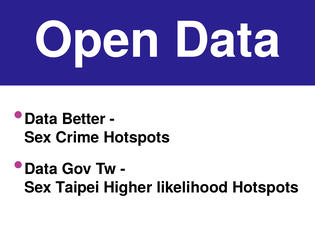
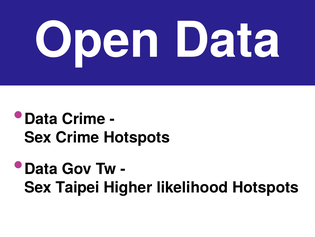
Data Better: Better -> Crime
